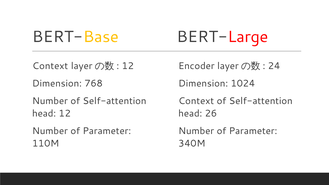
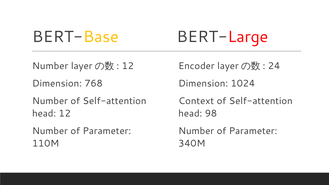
Context at (50, 66): Context -> Number
26: 26 -> 98
